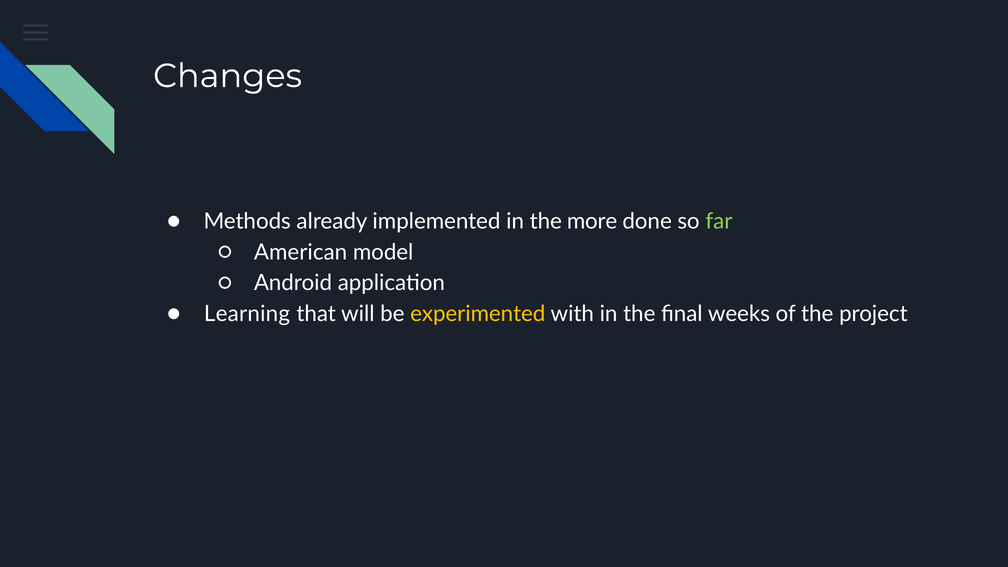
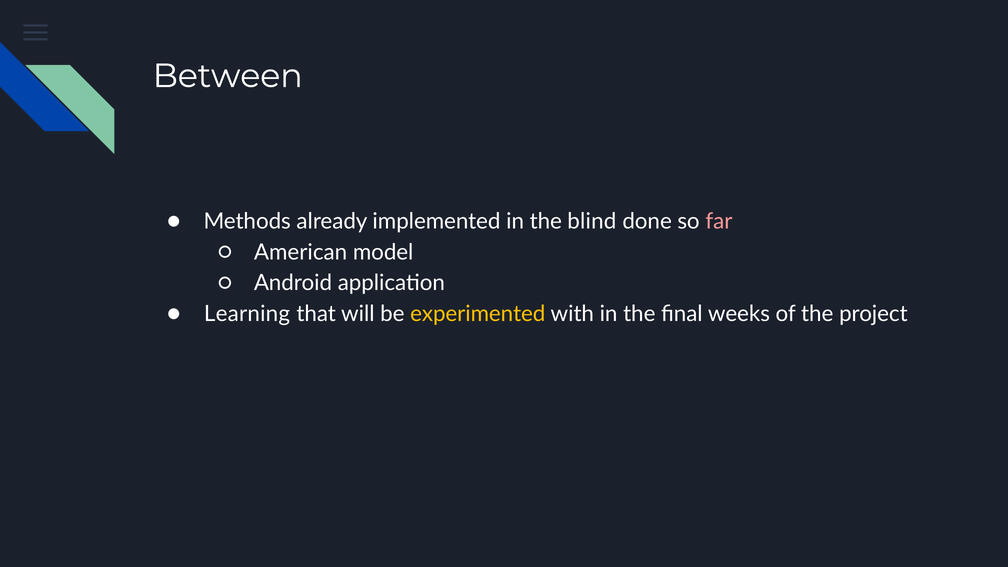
Changes: Changes -> Between
more: more -> blind
far colour: light green -> pink
